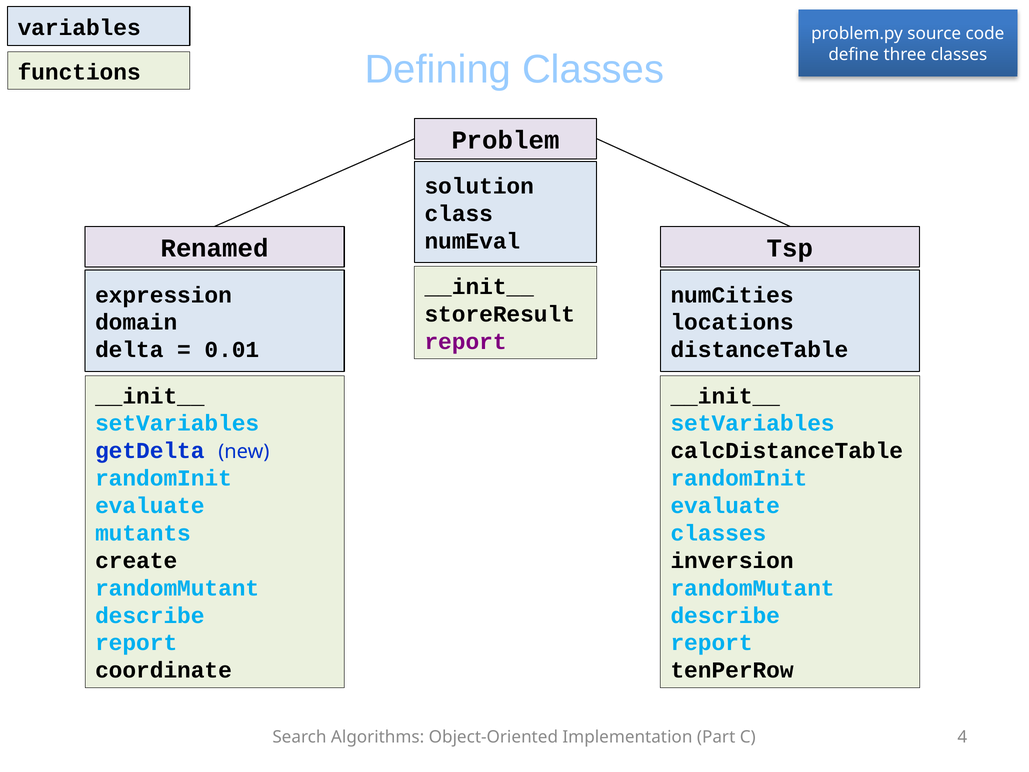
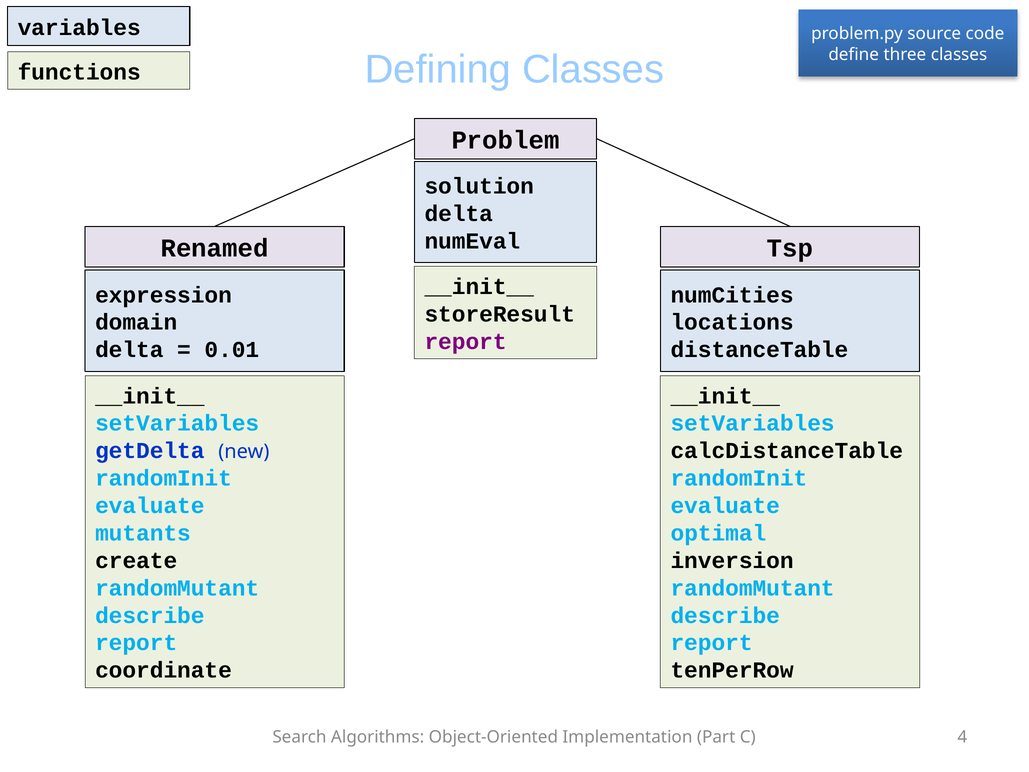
class at (459, 213): class -> delta
classes at (718, 533): classes -> optimal
